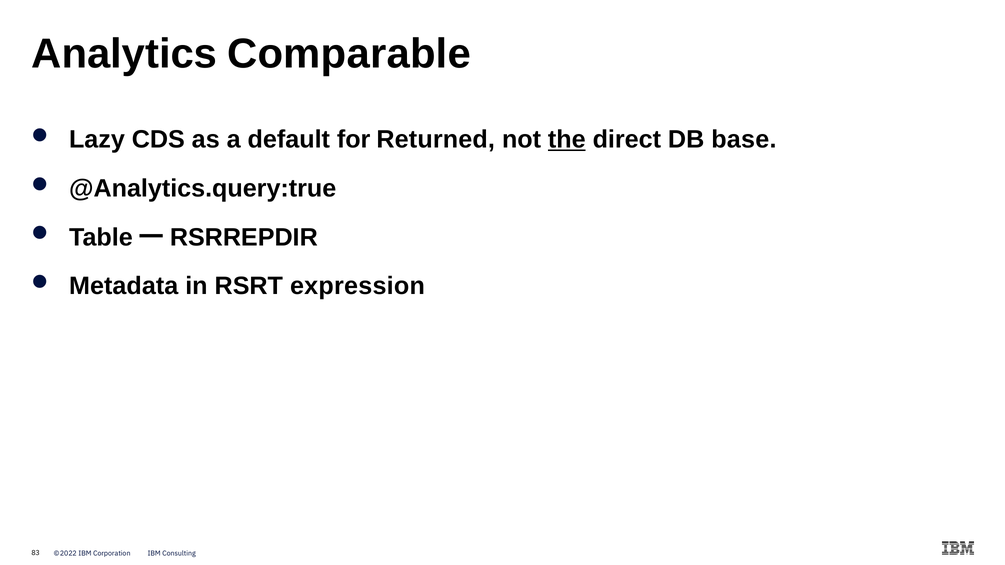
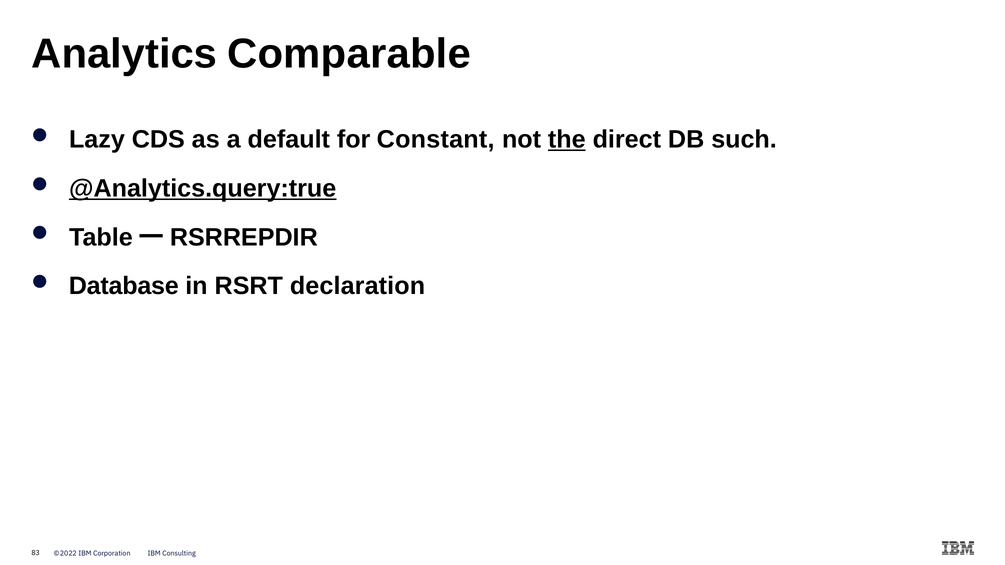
Returned: Returned -> Constant
base: base -> such
@Analytics.query:true underline: none -> present
Metadata: Metadata -> Database
expression: expression -> declaration
